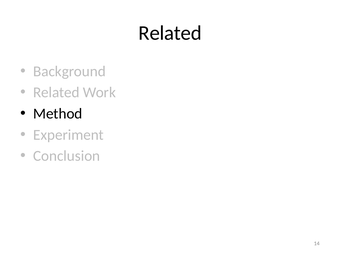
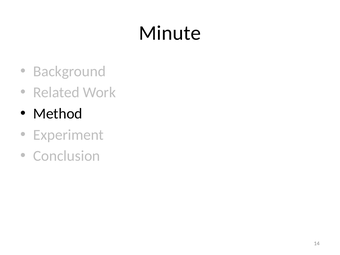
Related at (170, 33): Related -> Minute
